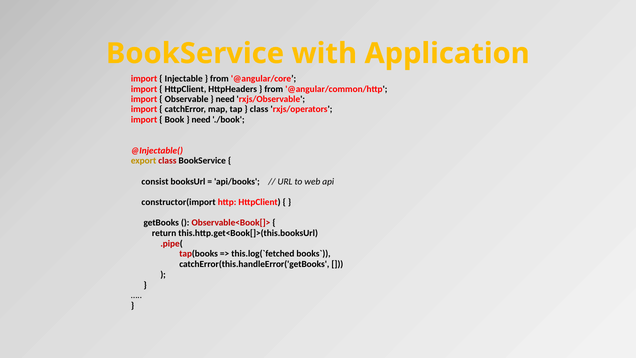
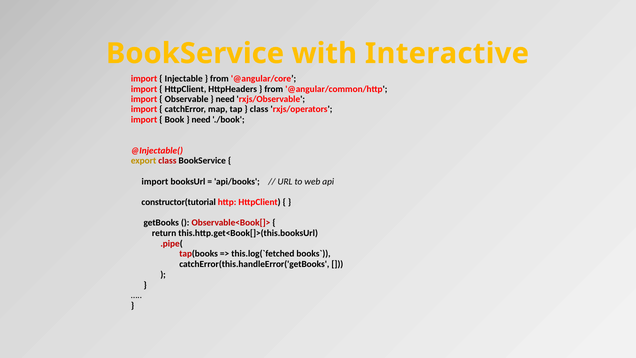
Application: Application -> Interactive
consist at (155, 182): consist -> import
constructor(import: constructor(import -> constructor(tutorial
